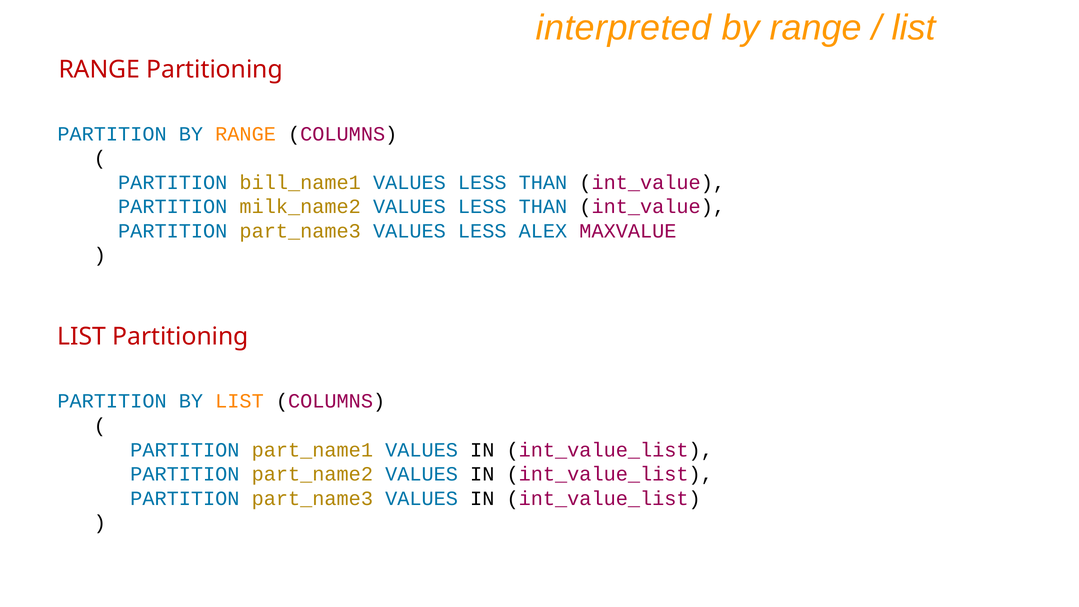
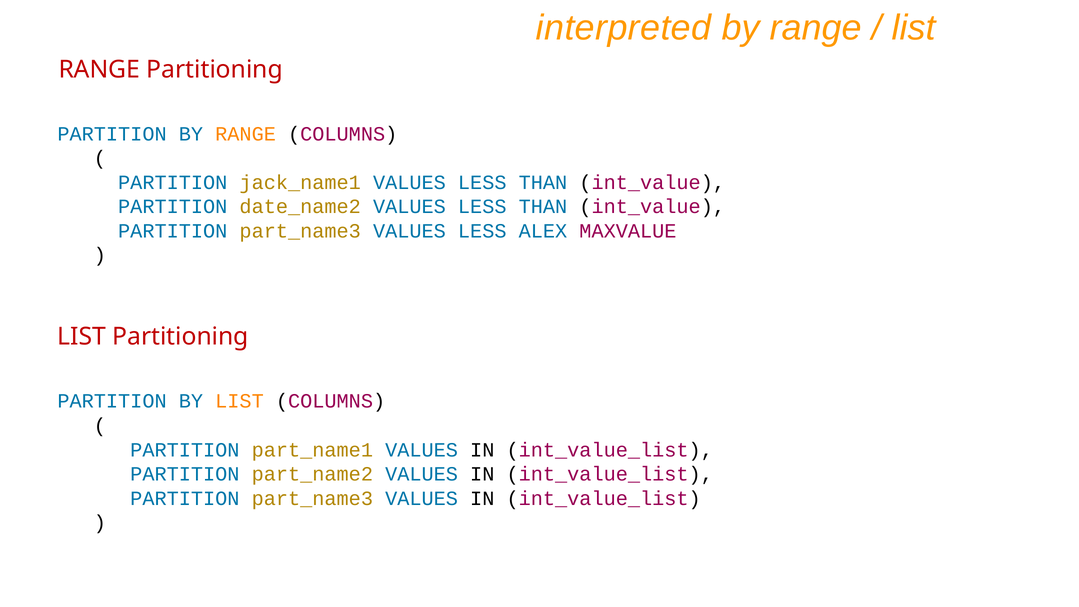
bill_name1: bill_name1 -> jack_name1
milk_name2: milk_name2 -> date_name2
